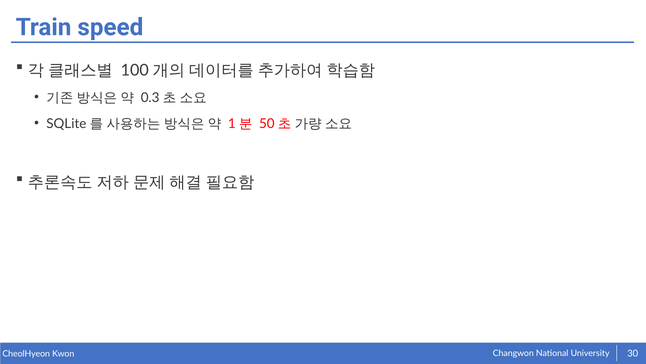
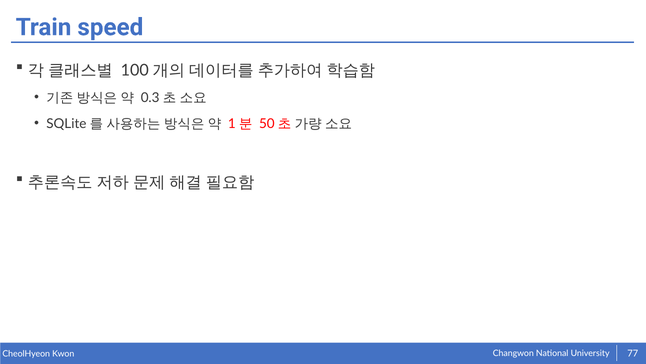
30: 30 -> 77
